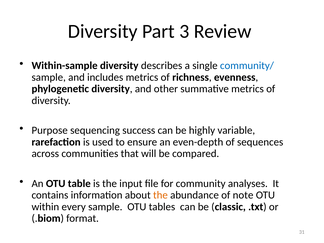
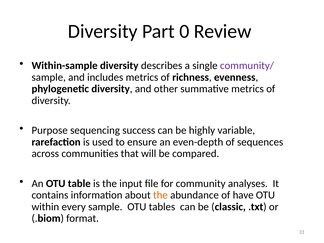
3: 3 -> 0
community/ colour: blue -> purple
note: note -> have
